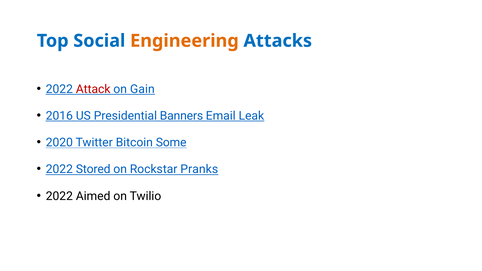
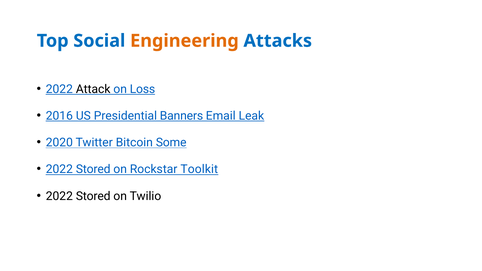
Attack colour: red -> black
Gain: Gain -> Loss
Pranks: Pranks -> Toolkit
Aimed at (93, 196): Aimed -> Stored
